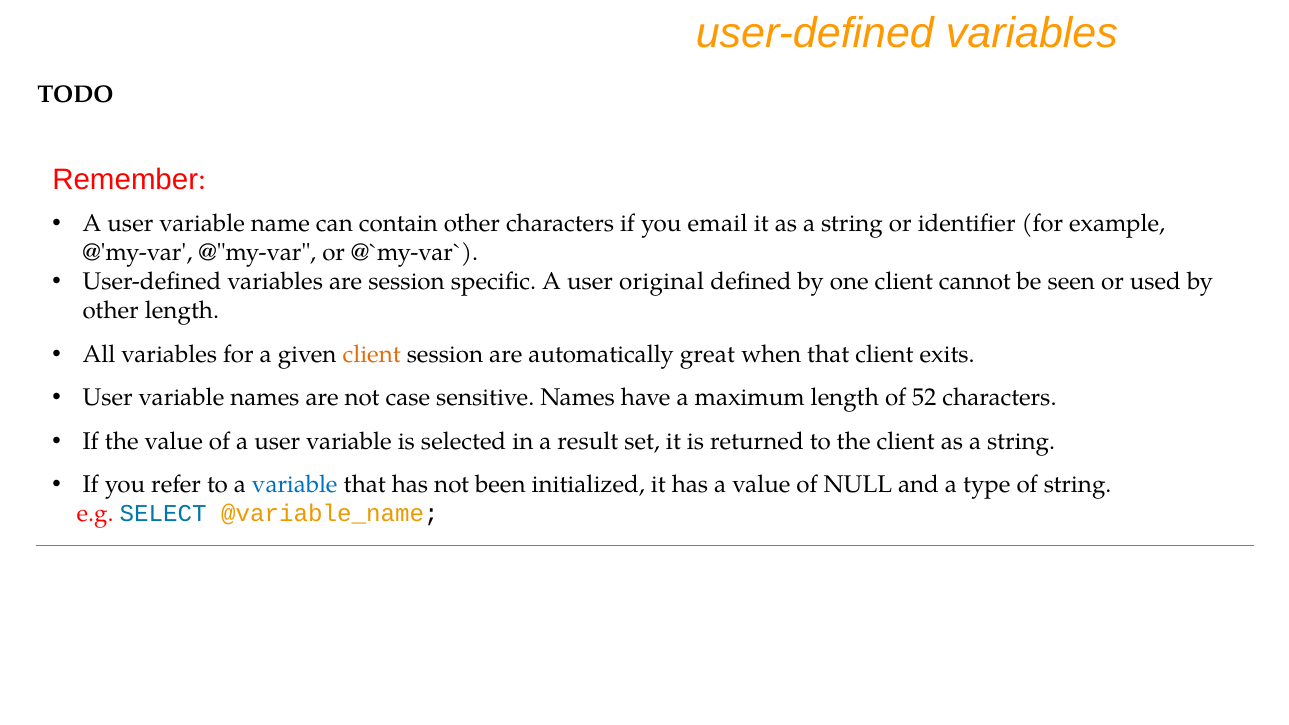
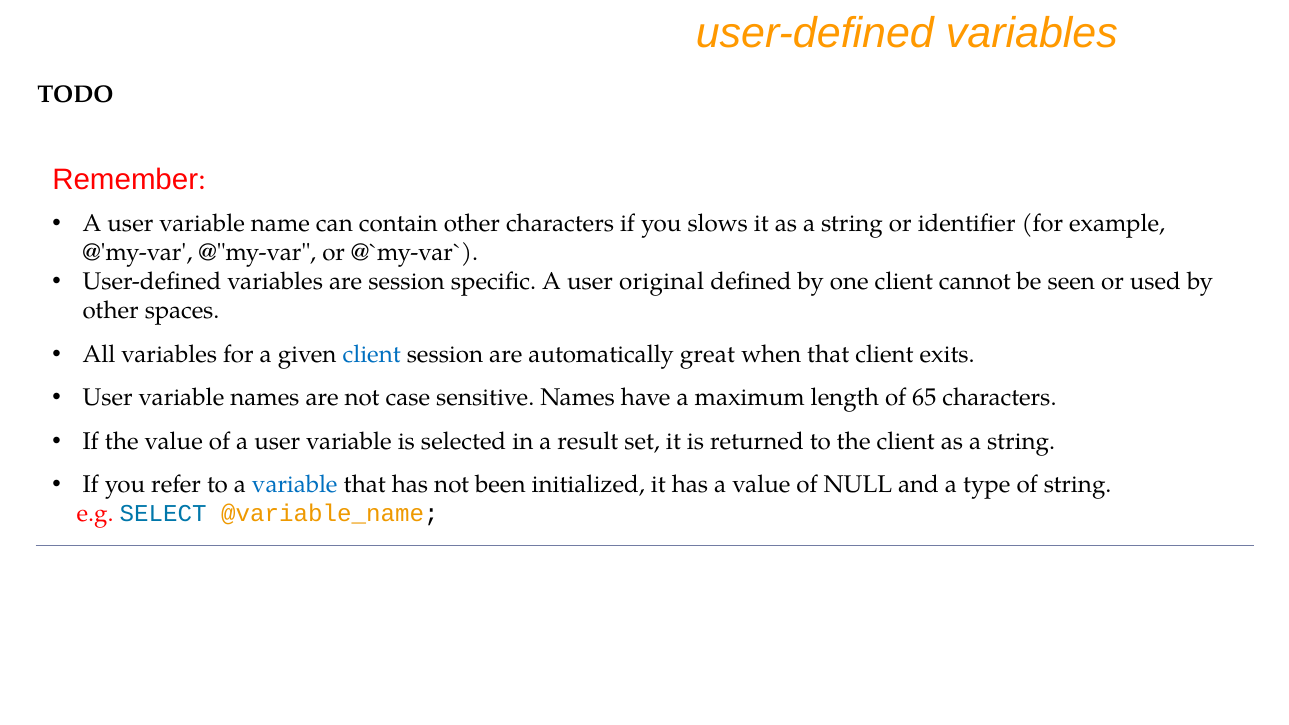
email: email -> slows
other length: length -> spaces
client at (372, 355) colour: orange -> blue
52: 52 -> 65
